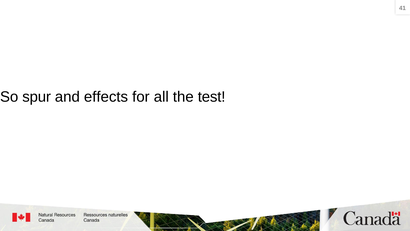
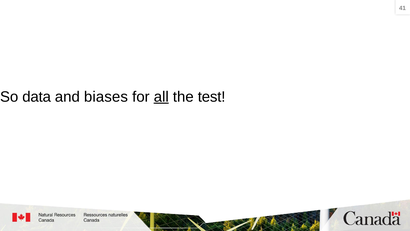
spur: spur -> data
effects: effects -> biases
all underline: none -> present
